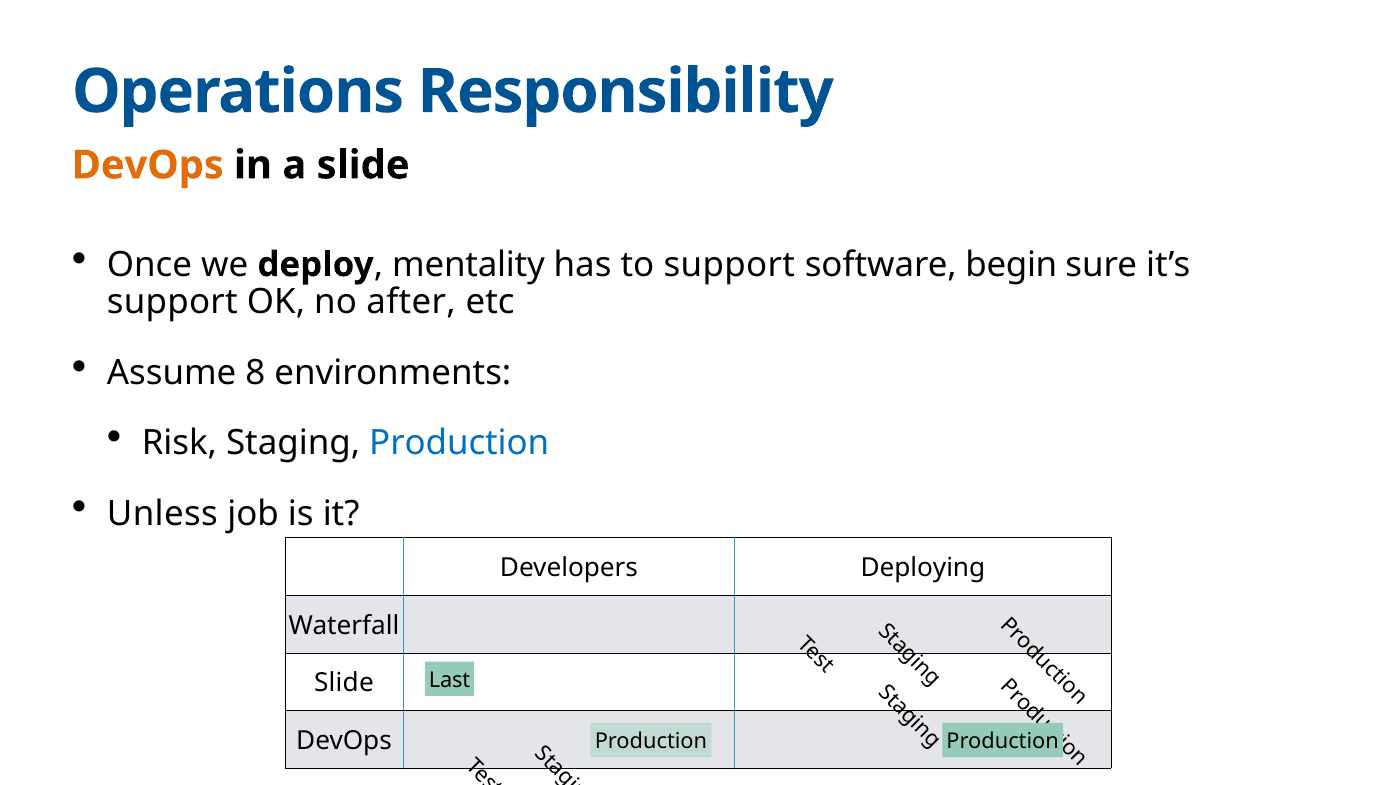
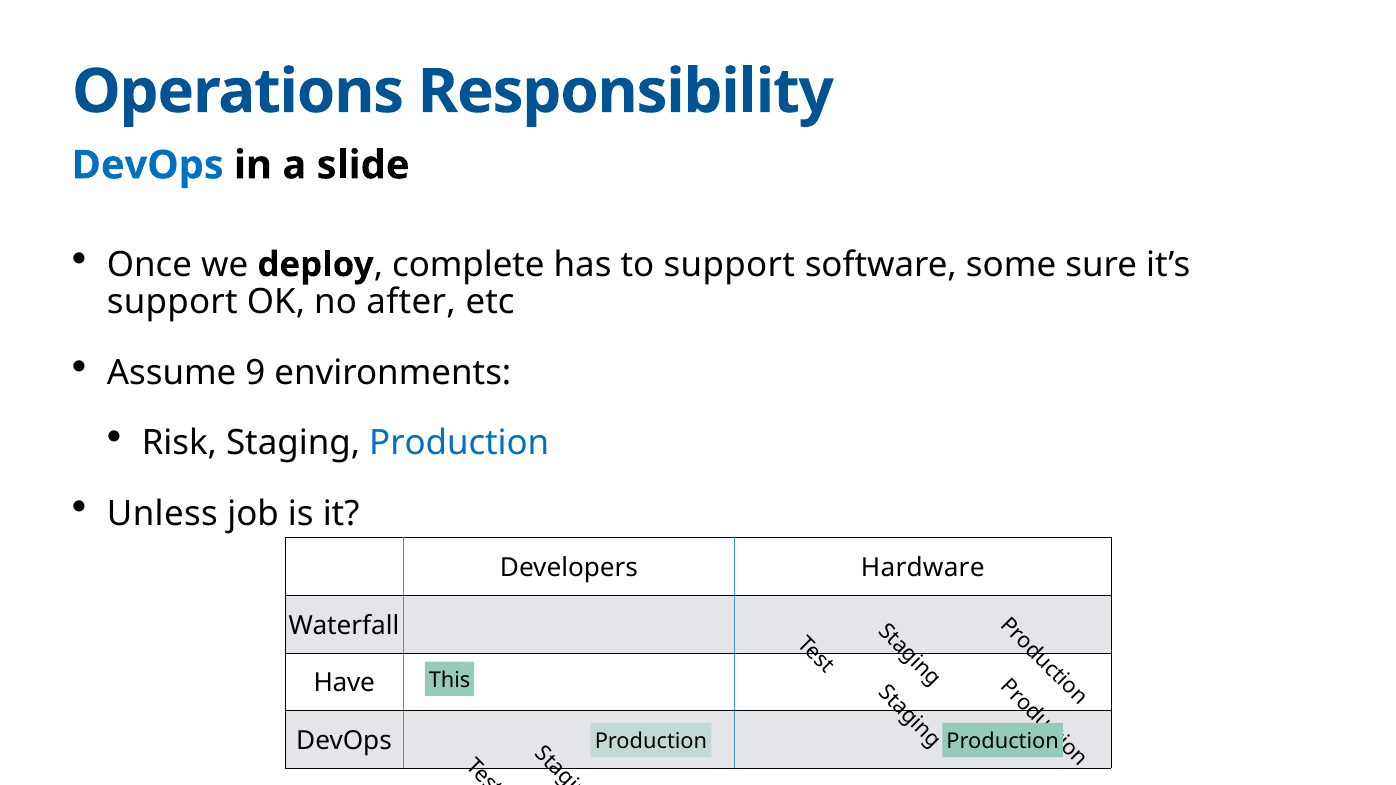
DevOps at (148, 165) colour: orange -> blue
mentality: mentality -> complete
begin: begin -> some
8: 8 -> 9
Deploying: Deploying -> Hardware
Last: Last -> This
Slide at (344, 683): Slide -> Have
